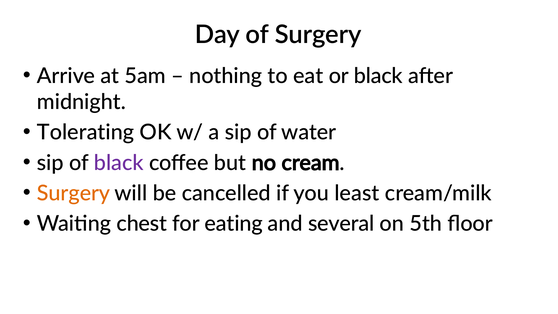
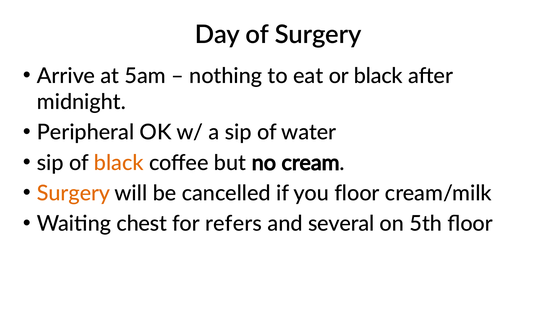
Tolerating: Tolerating -> Peripheral
black at (119, 163) colour: purple -> orange
you least: least -> floor
eating: eating -> refers
